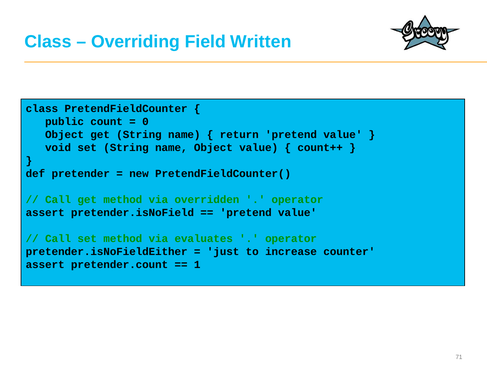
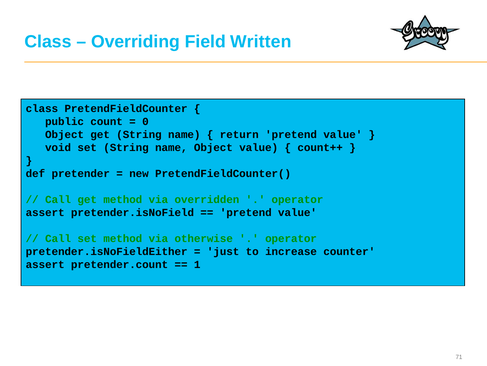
evaluates: evaluates -> otherwise
